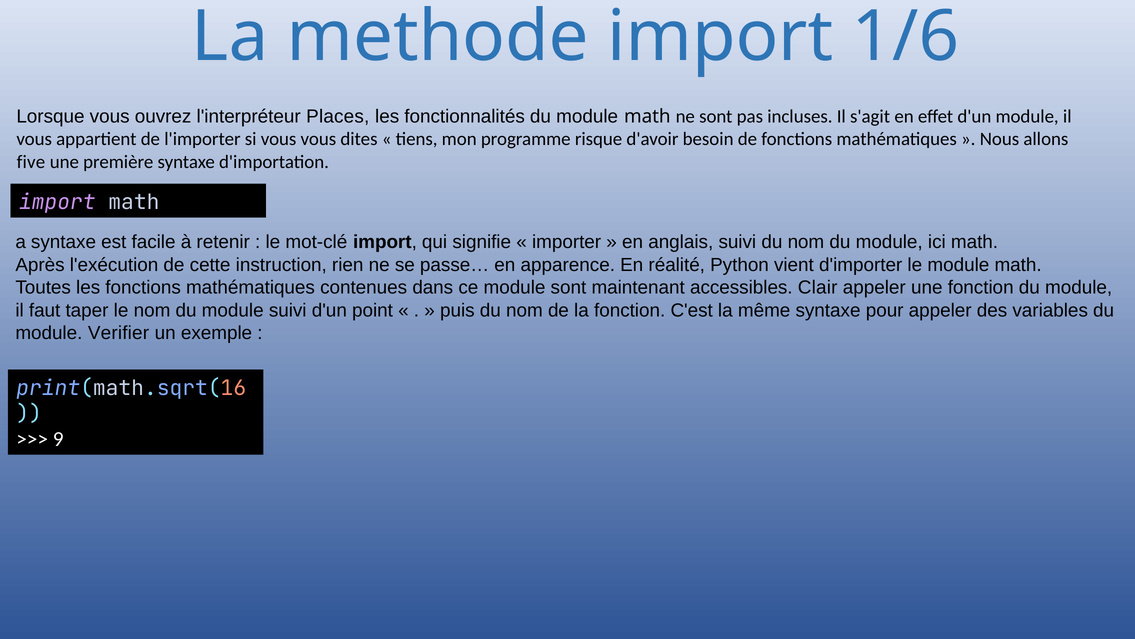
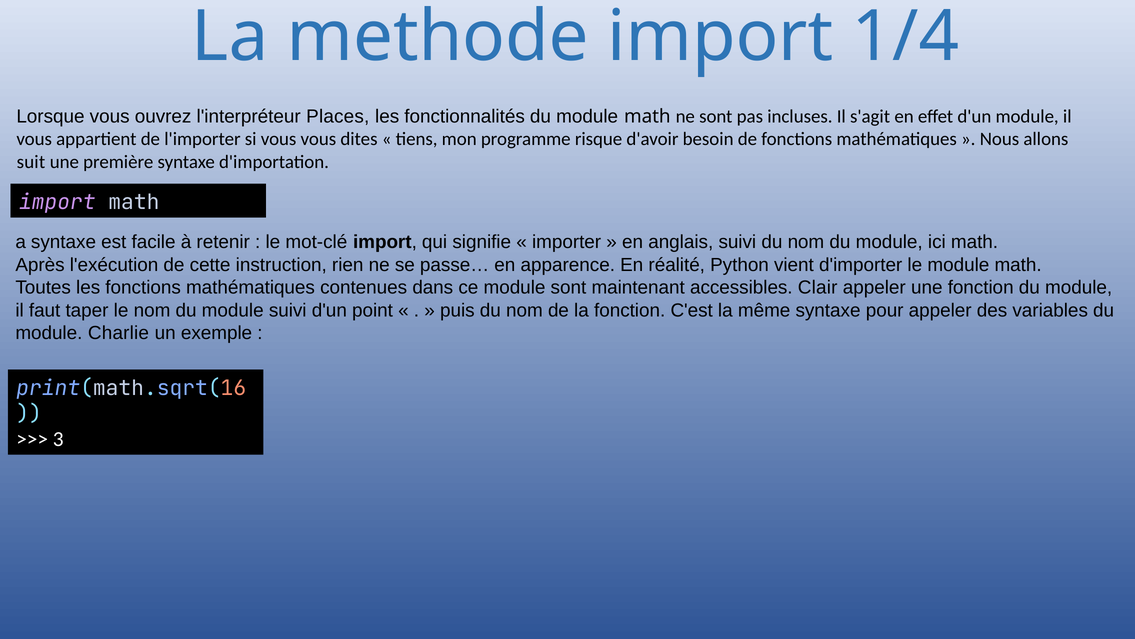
1/6: 1/6 -> 1/4
five: five -> suit
Verifier: Verifier -> Charlie
9: 9 -> 3
